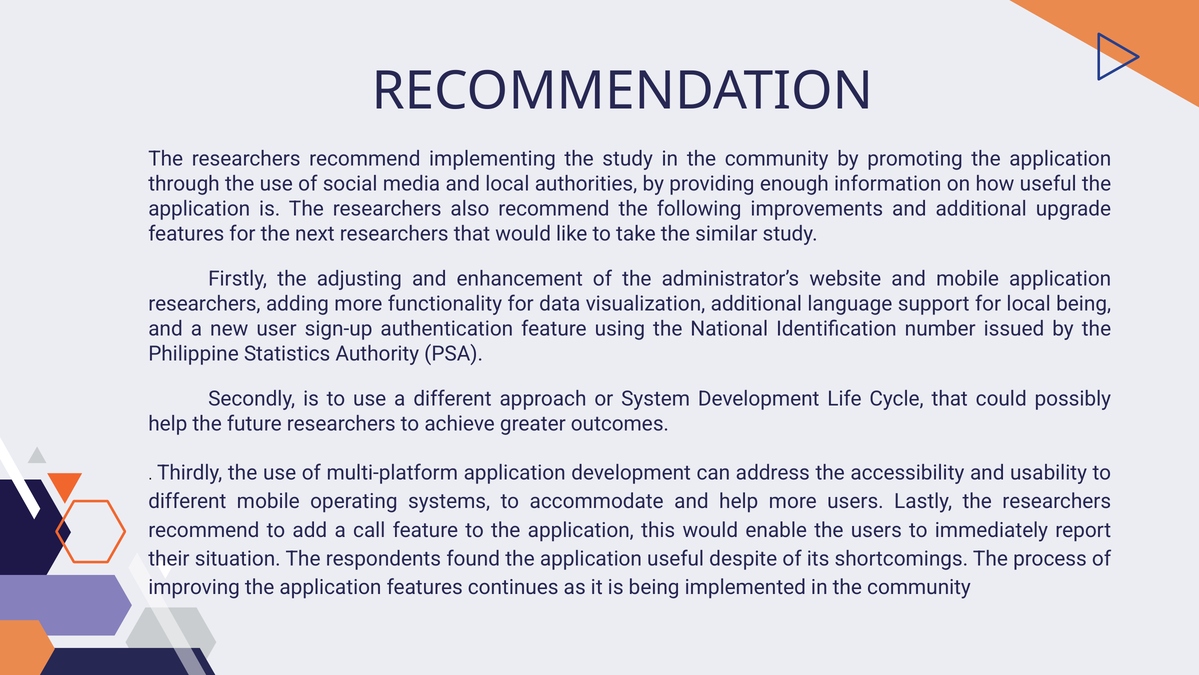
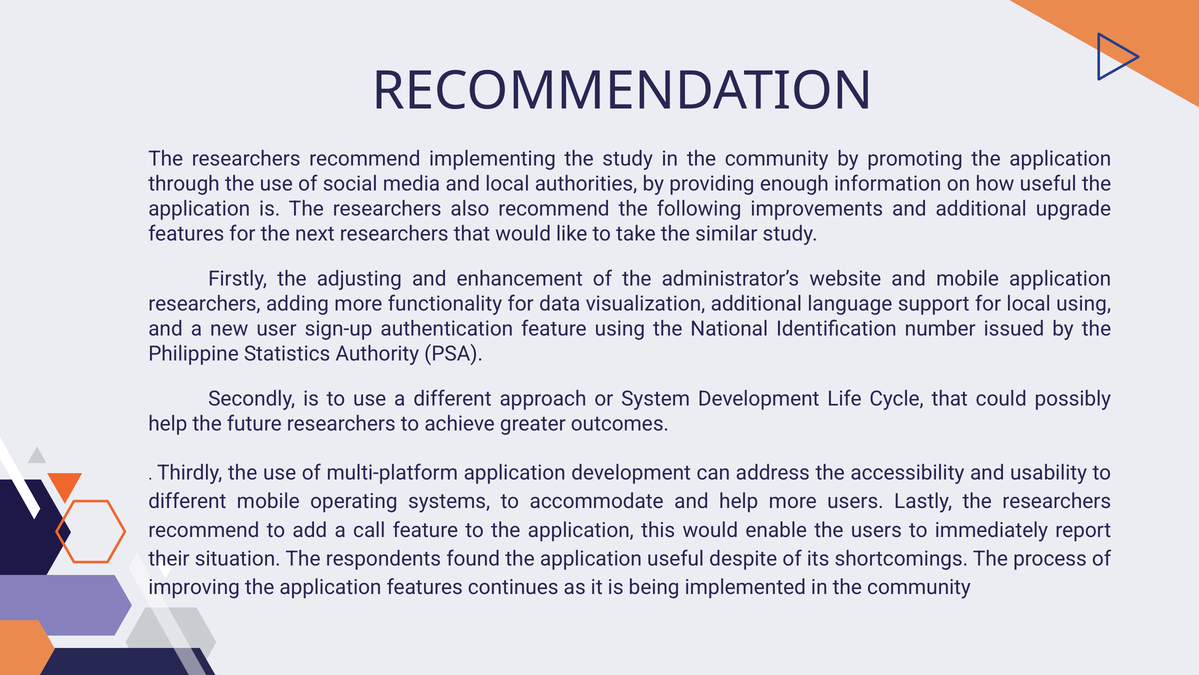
local being: being -> using
